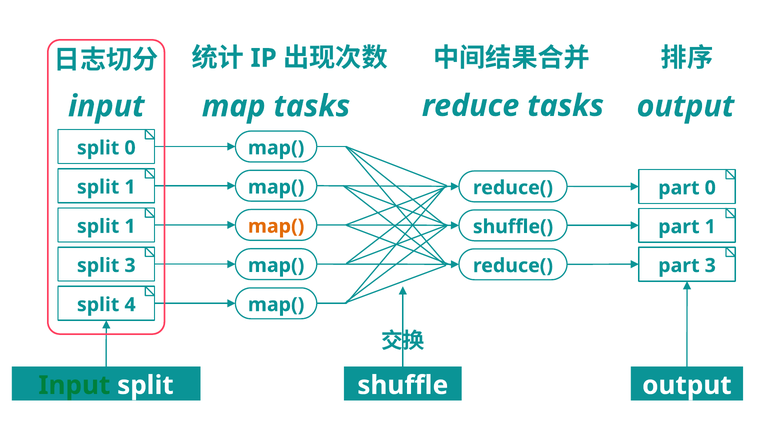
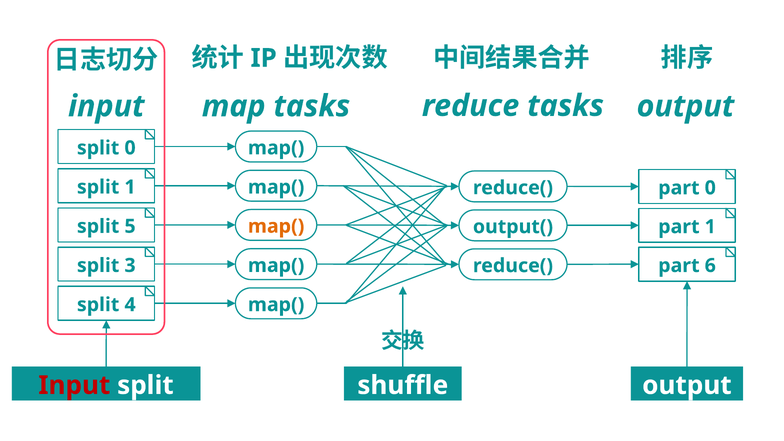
1 at (130, 226): 1 -> 5
shuffle(: shuffle( -> output(
part 3: 3 -> 6
Input at (74, 385) colour: green -> red
